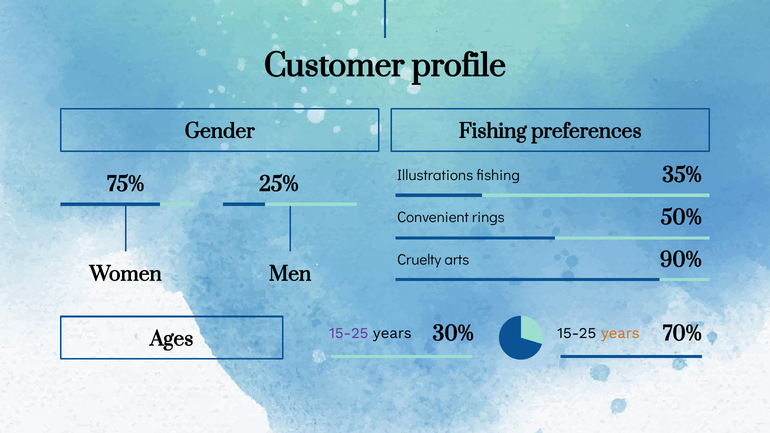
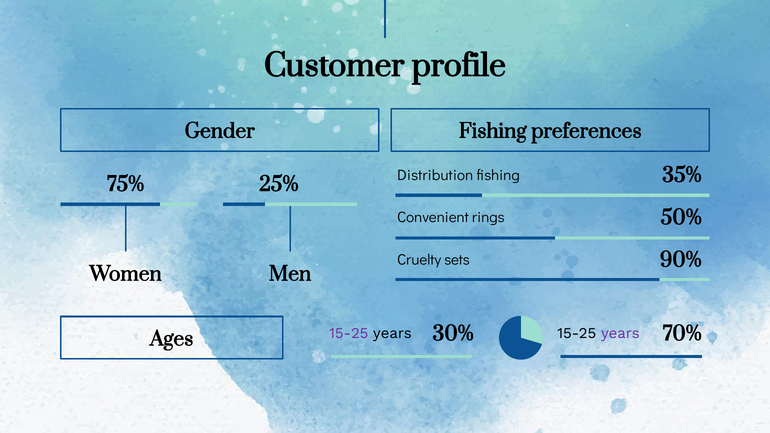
Illustrations: Illustrations -> Distribution
arts: arts -> sets
years at (620, 334) colour: orange -> purple
